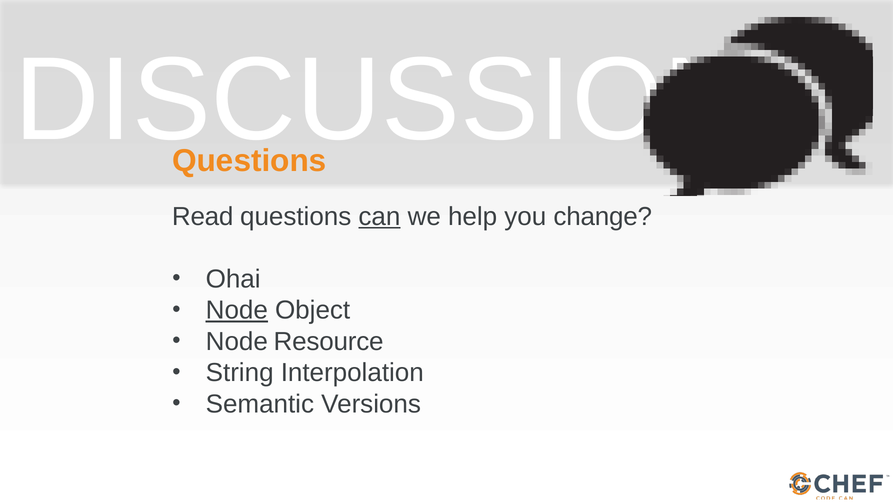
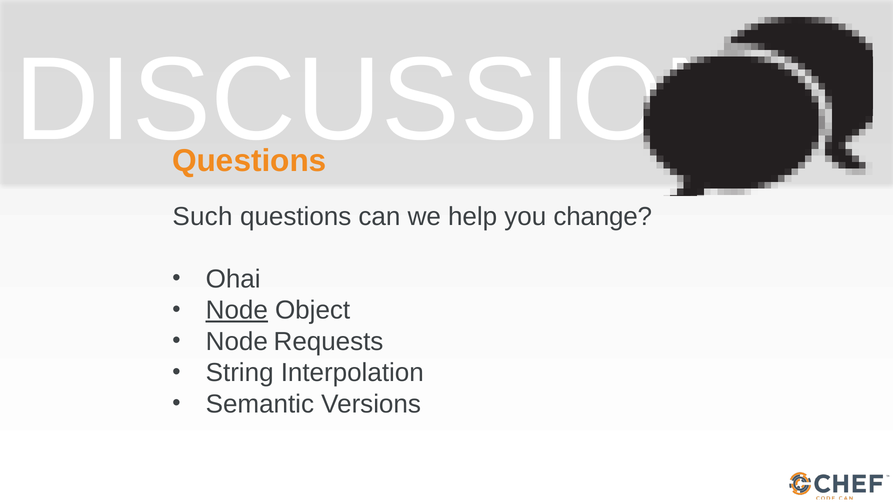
Read: Read -> Such
can underline: present -> none
Resource: Resource -> Requests
